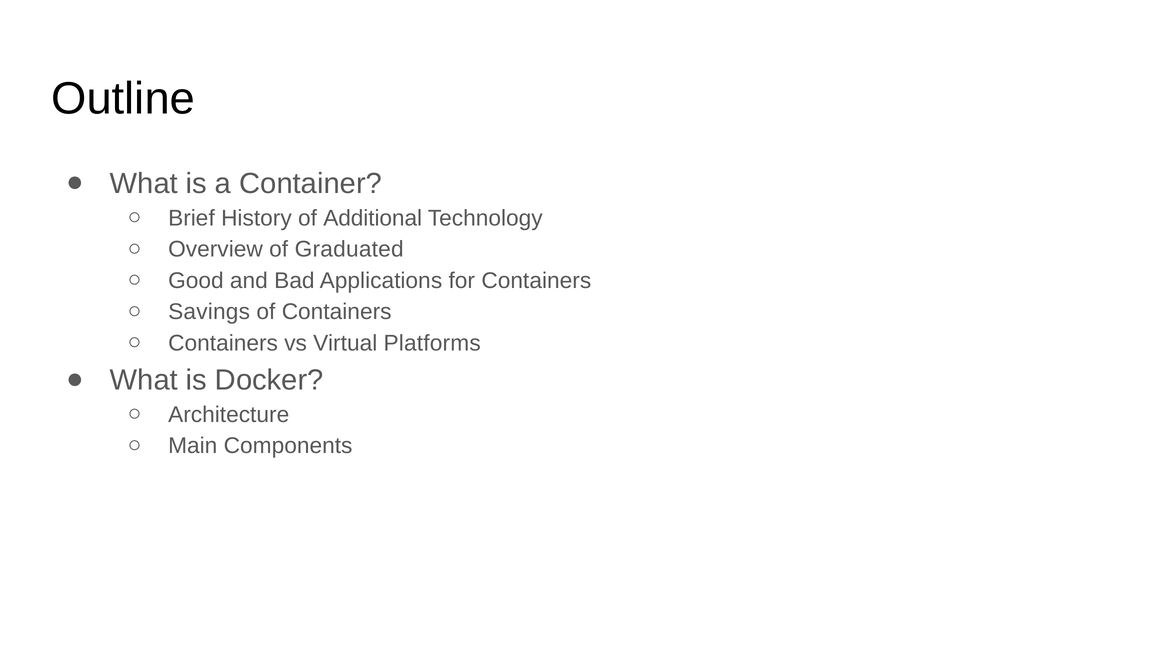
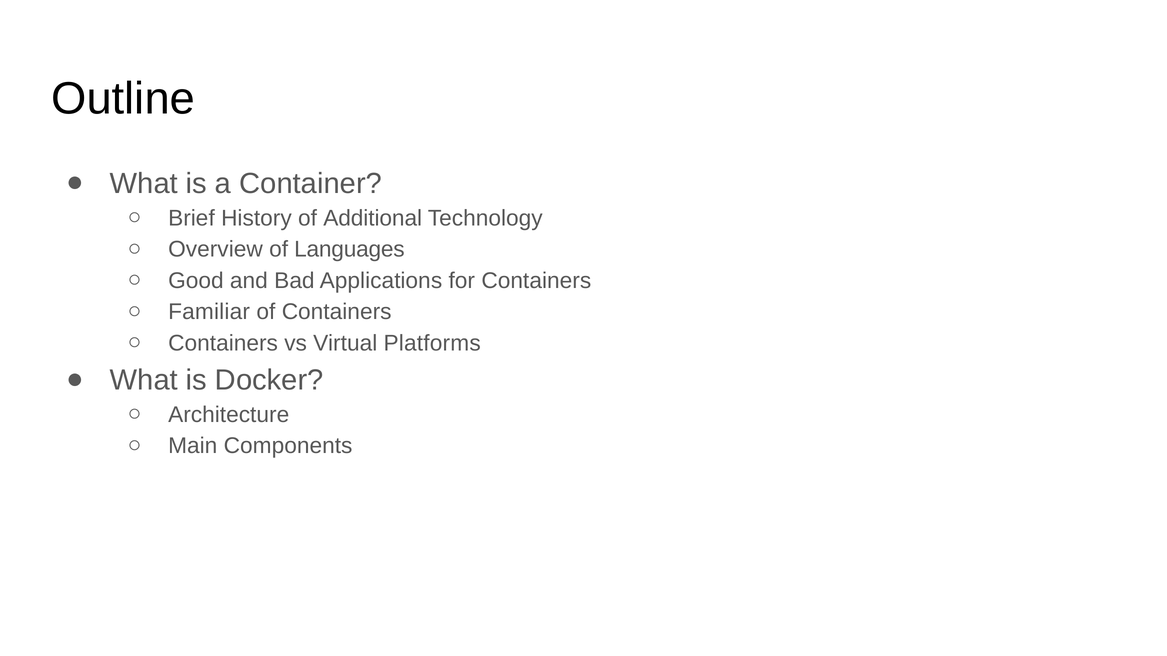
Graduated: Graduated -> Languages
Savings: Savings -> Familiar
